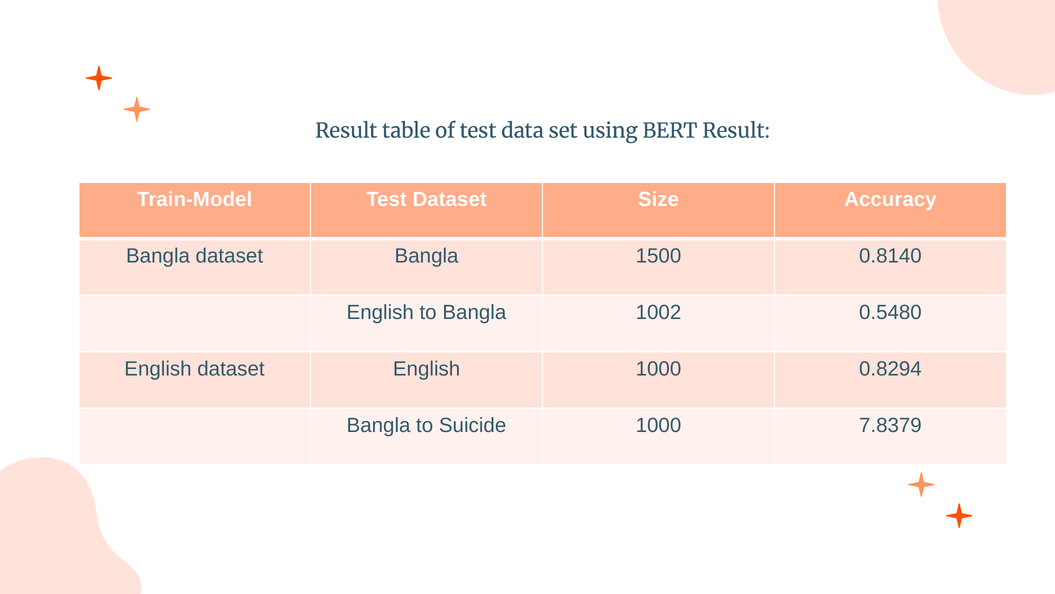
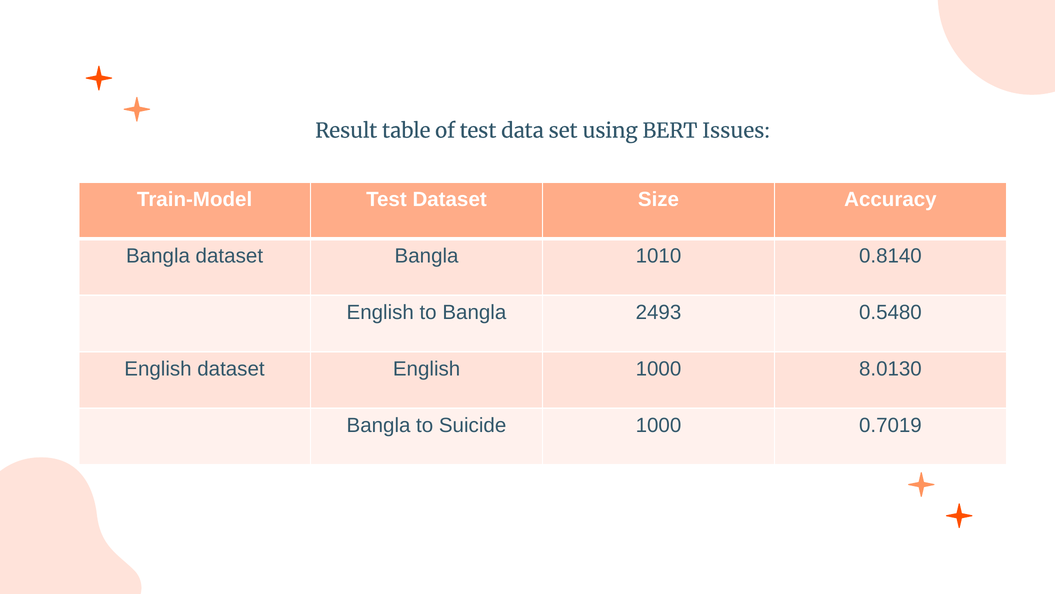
BERT Result: Result -> Issues
1500: 1500 -> 1010
1002: 1002 -> 2493
0.8294: 0.8294 -> 8.0130
7.8379: 7.8379 -> 0.7019
